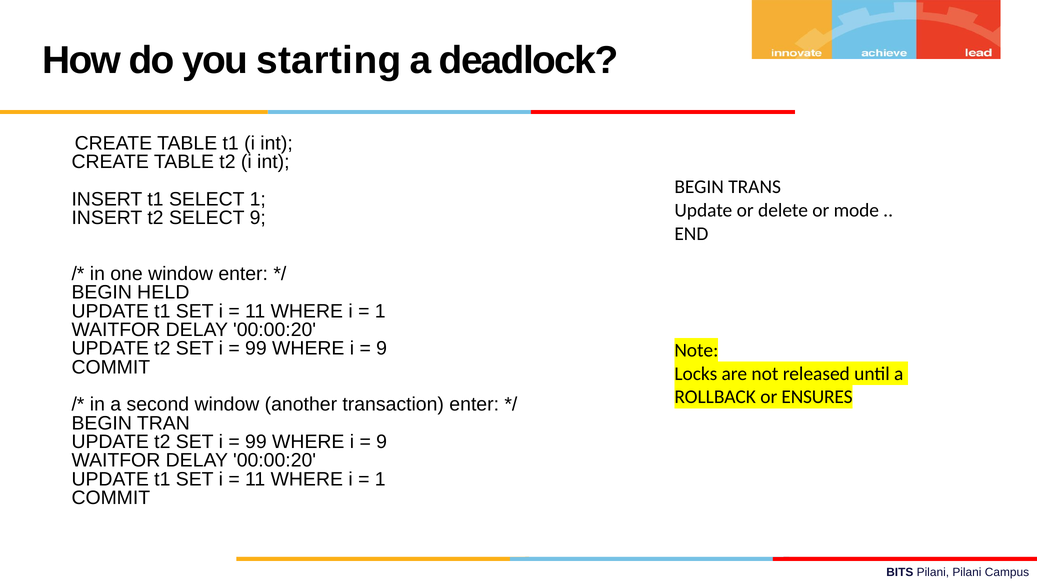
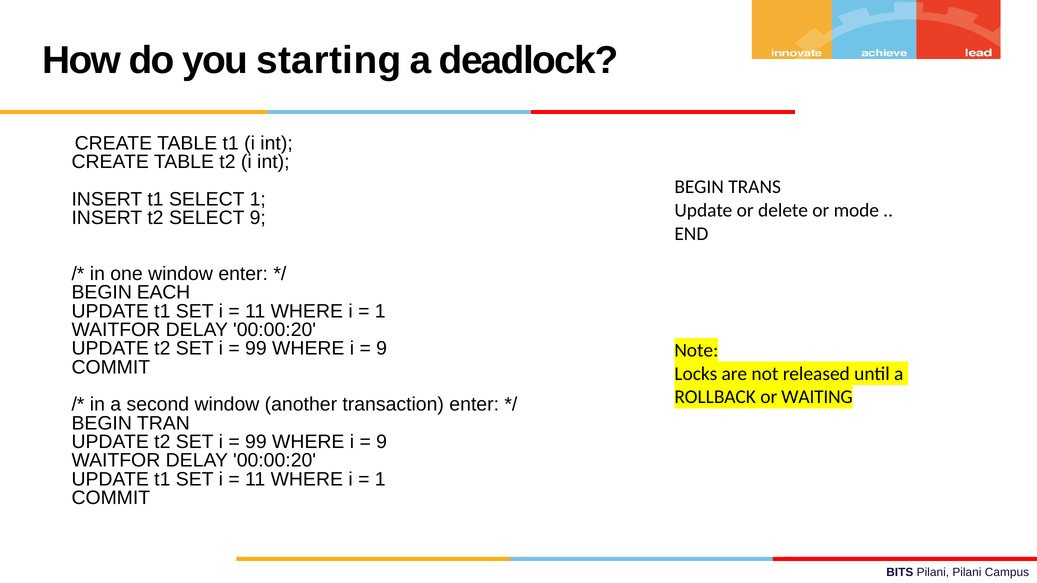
HELD: HELD -> EACH
ENSURES: ENSURES -> WAITING
